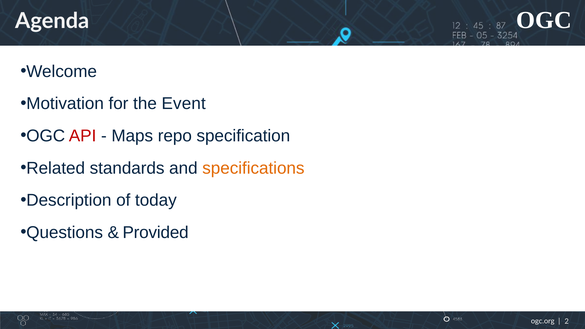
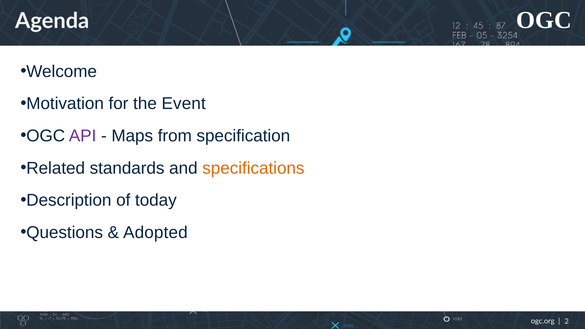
API colour: red -> purple
repo: repo -> from
Provided: Provided -> Adopted
